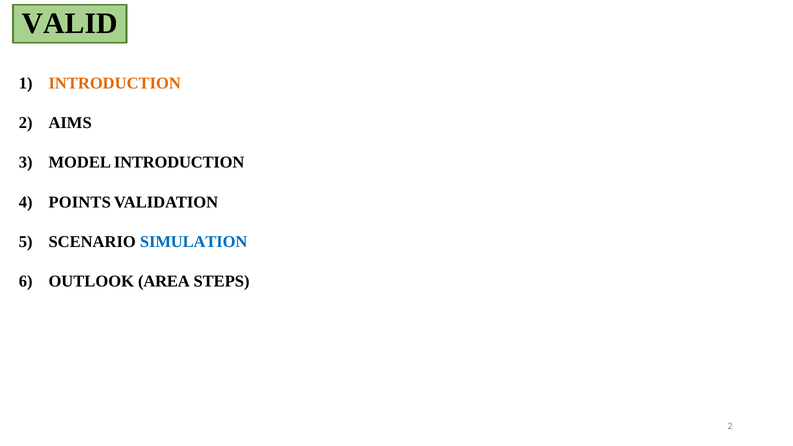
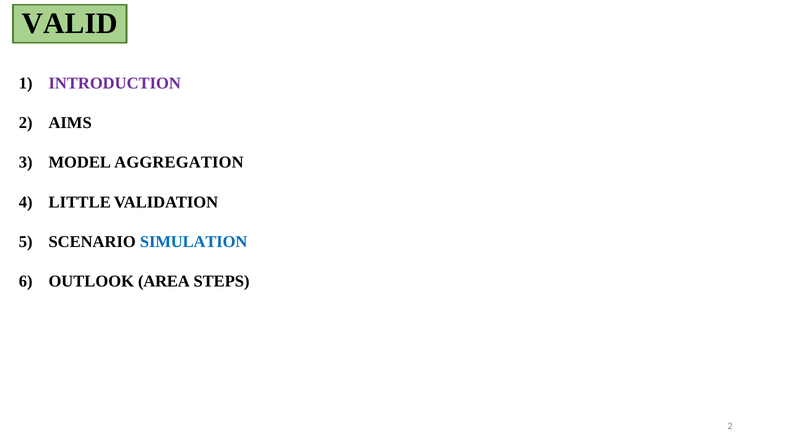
INTRODUCTION at (115, 83) colour: orange -> purple
MODEL INTRODUCTION: INTRODUCTION -> AGGREGATION
POINTS: POINTS -> LITTLE
